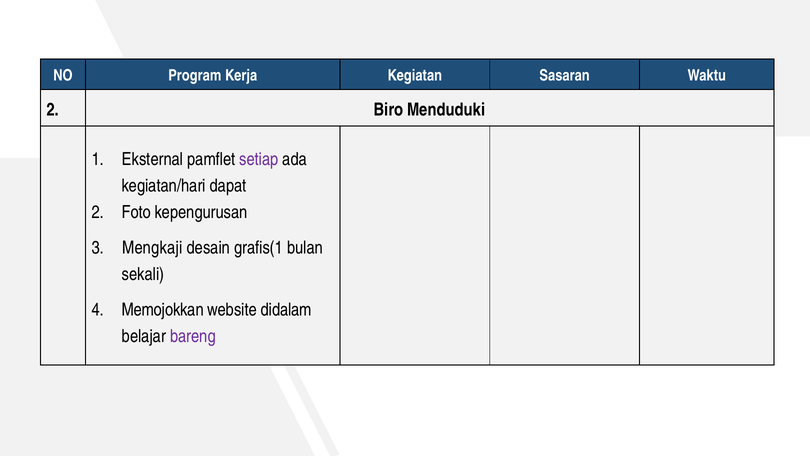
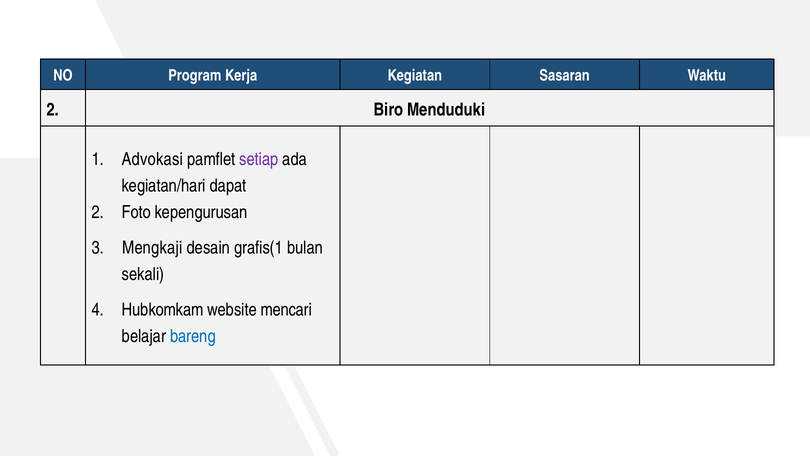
Eksternal: Eksternal -> Advokasi
Memojokkan: Memojokkan -> Hubkomkam
didalam: didalam -> mencari
bareng colour: purple -> blue
